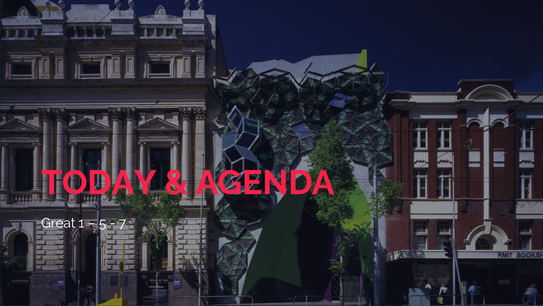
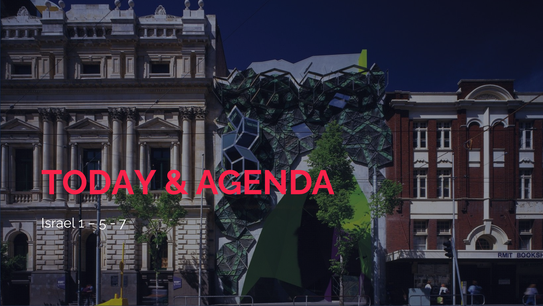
Great: Great -> Israel
